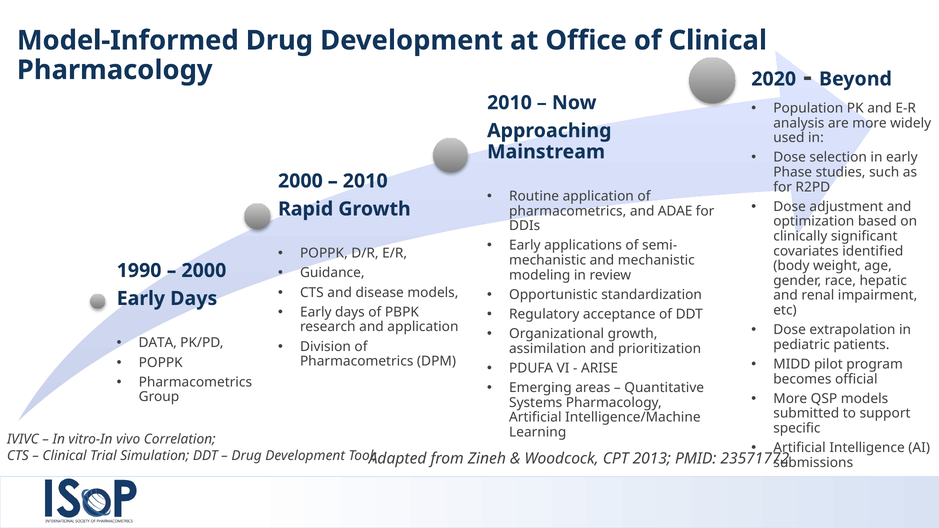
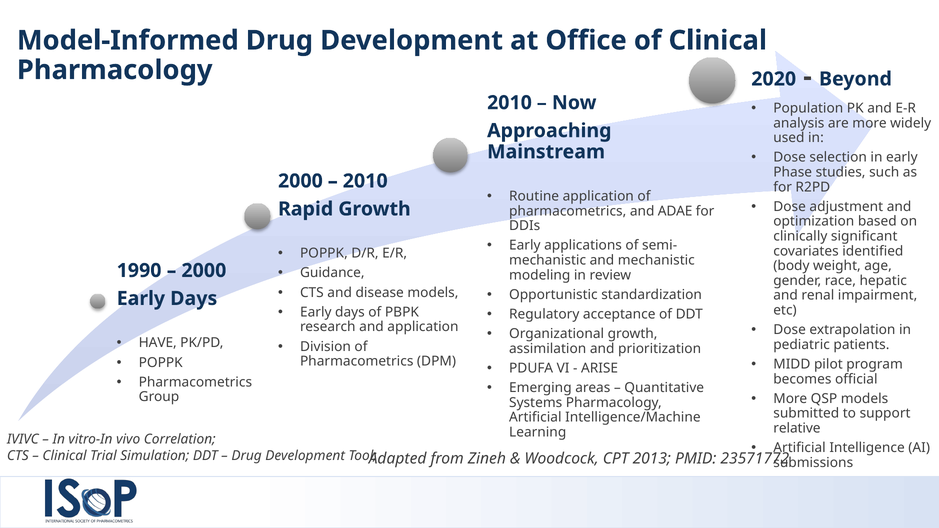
DATA: DATA -> HAVE
specific: specific -> relative
